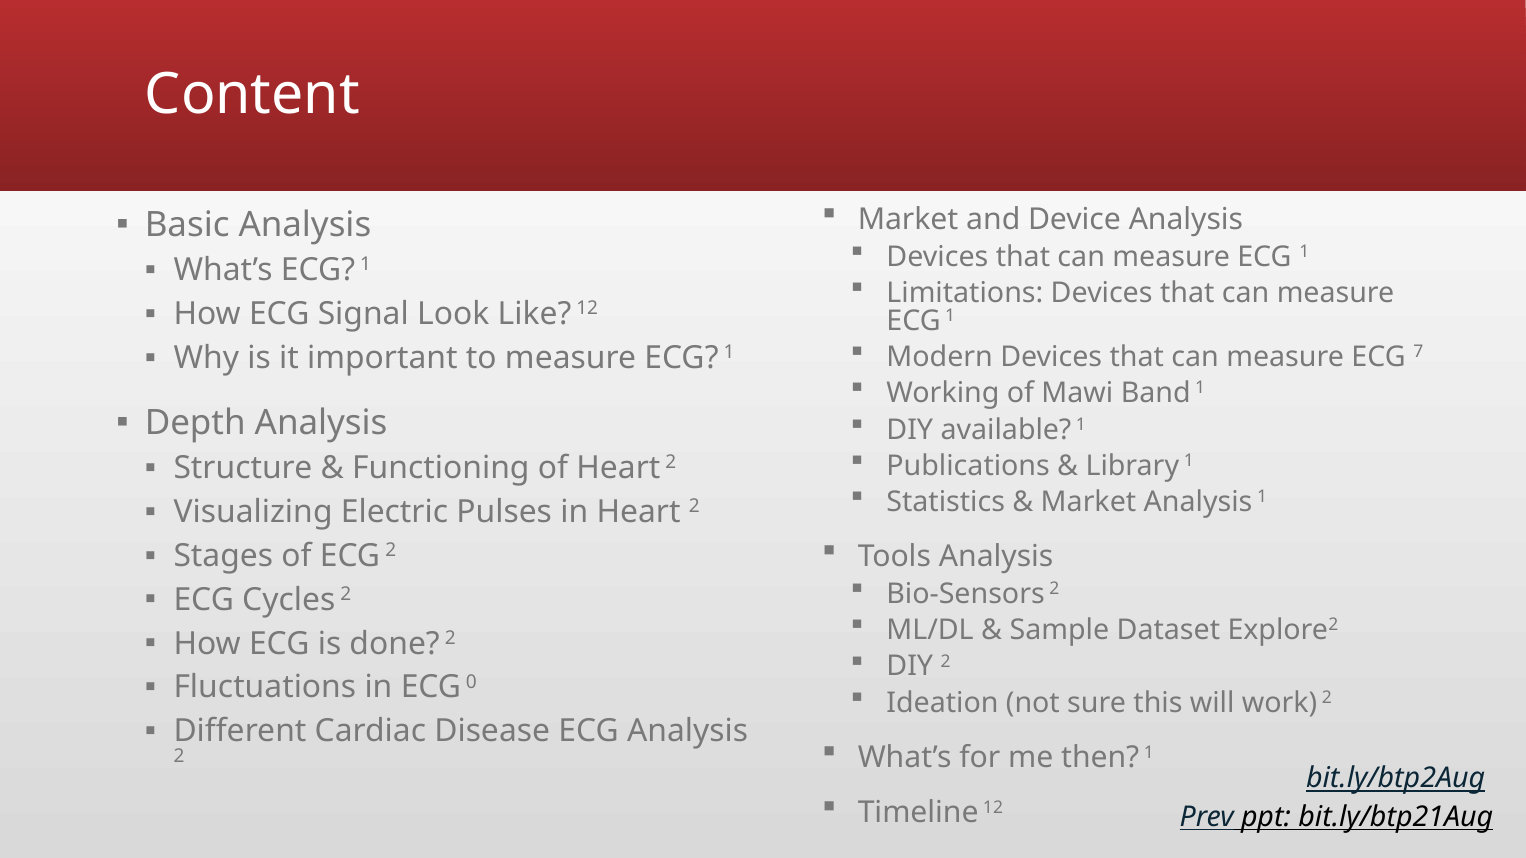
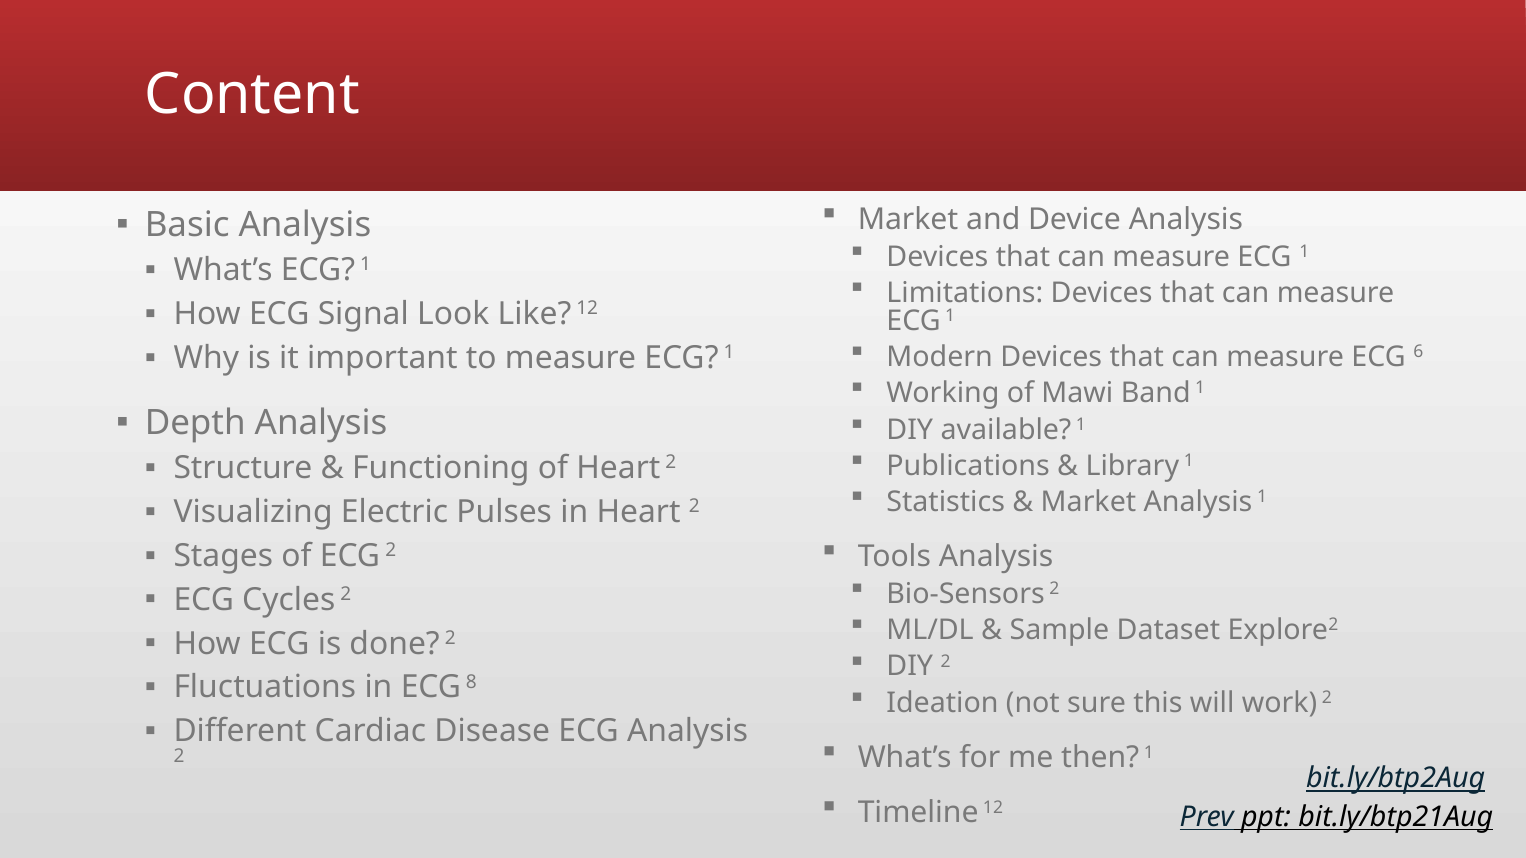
7: 7 -> 6
0: 0 -> 8
